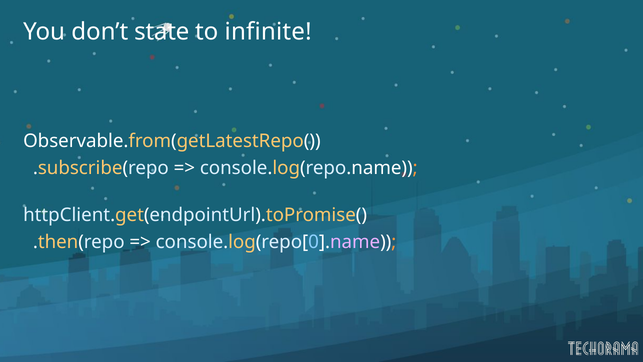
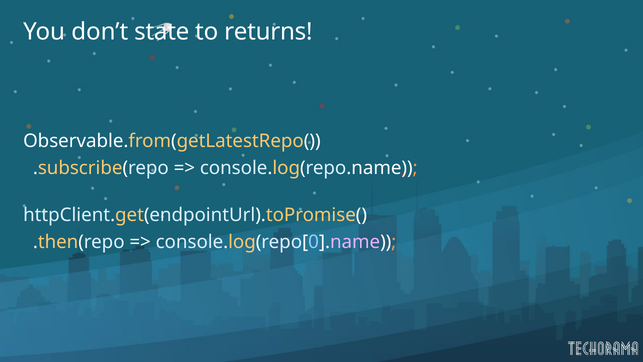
infinite: infinite -> returns
